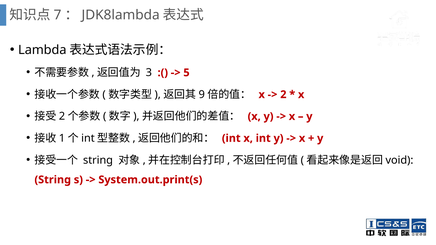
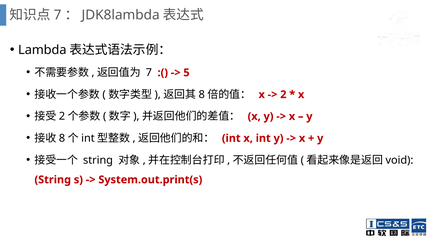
3 at (149, 73): 3 -> 7
9 at (202, 95): 9 -> 8
1 at (62, 138): 1 -> 8
